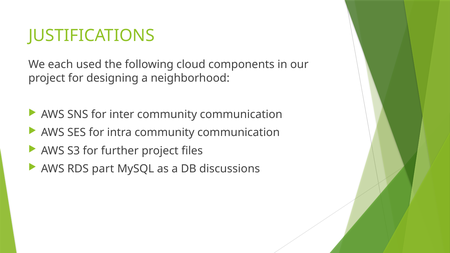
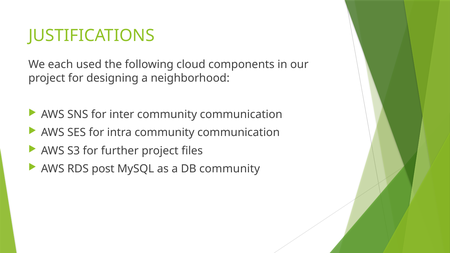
part: part -> post
DB discussions: discussions -> community
